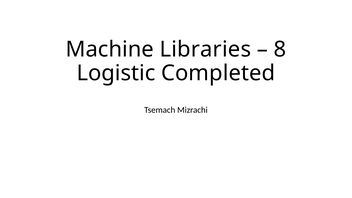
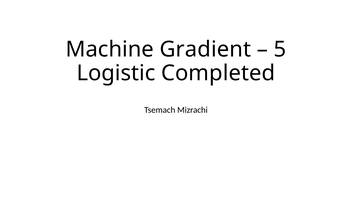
Libraries: Libraries -> Gradient
8: 8 -> 5
